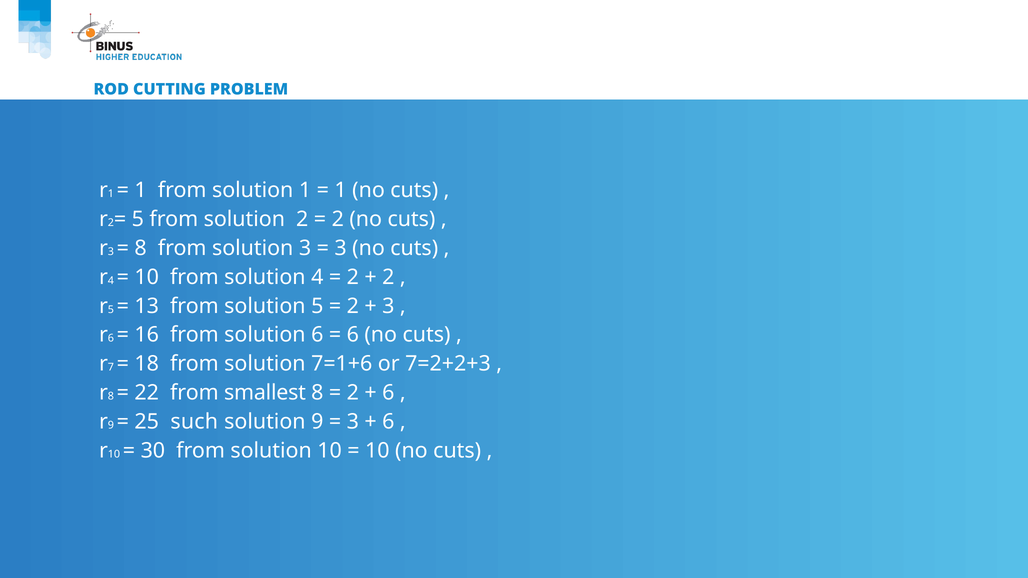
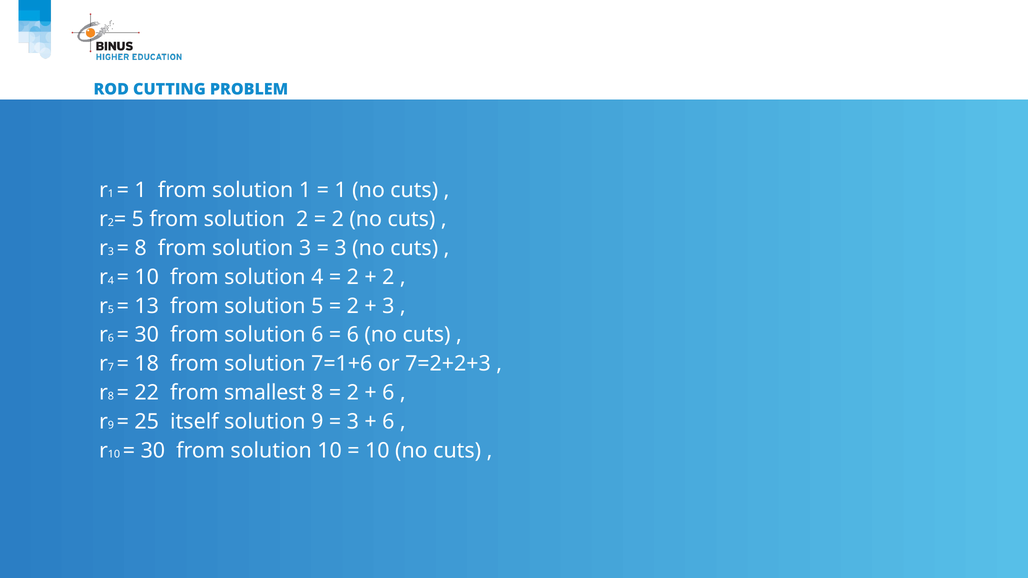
16 at (147, 335): 16 -> 30
such: such -> itself
